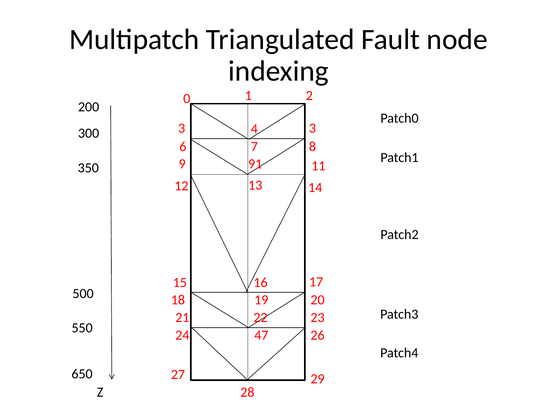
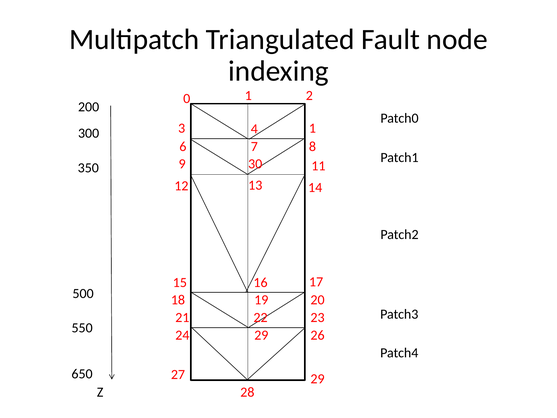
4 3: 3 -> 1
91: 91 -> 30
24 47: 47 -> 29
